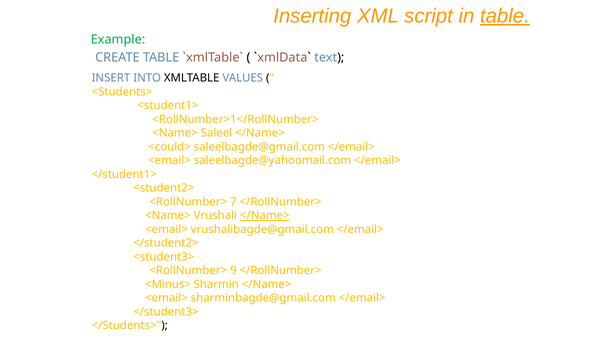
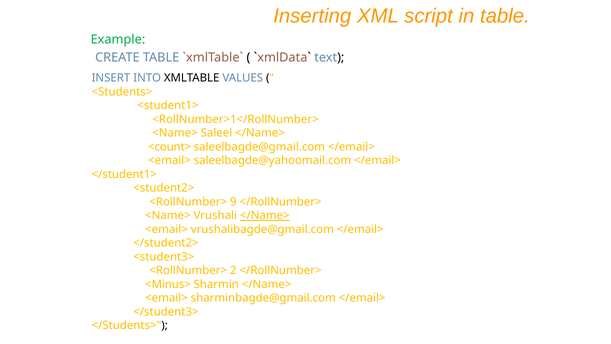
table at (505, 16) underline: present -> none
<could>: <could> -> <count>
7: 7 -> 9
9: 9 -> 2
